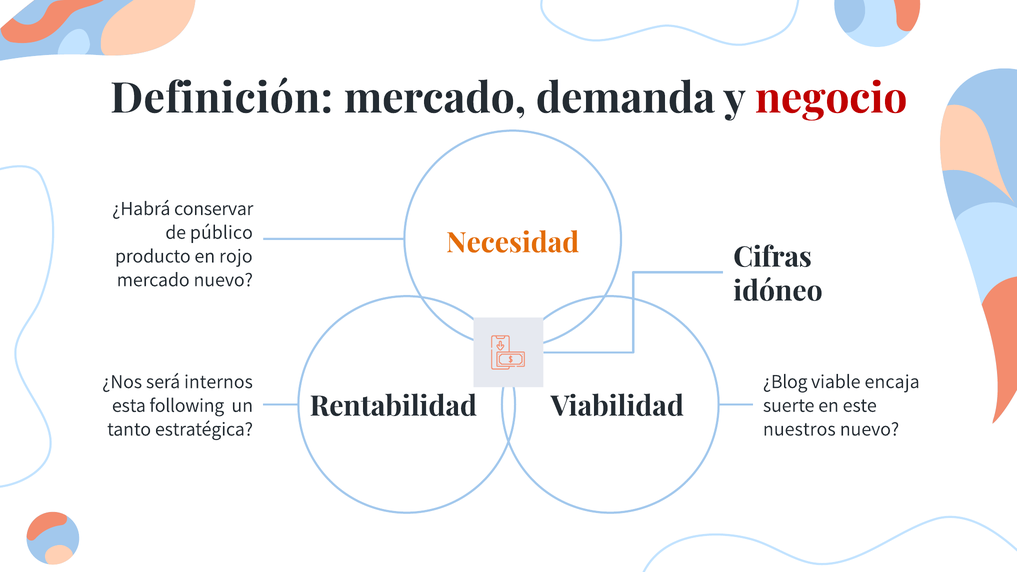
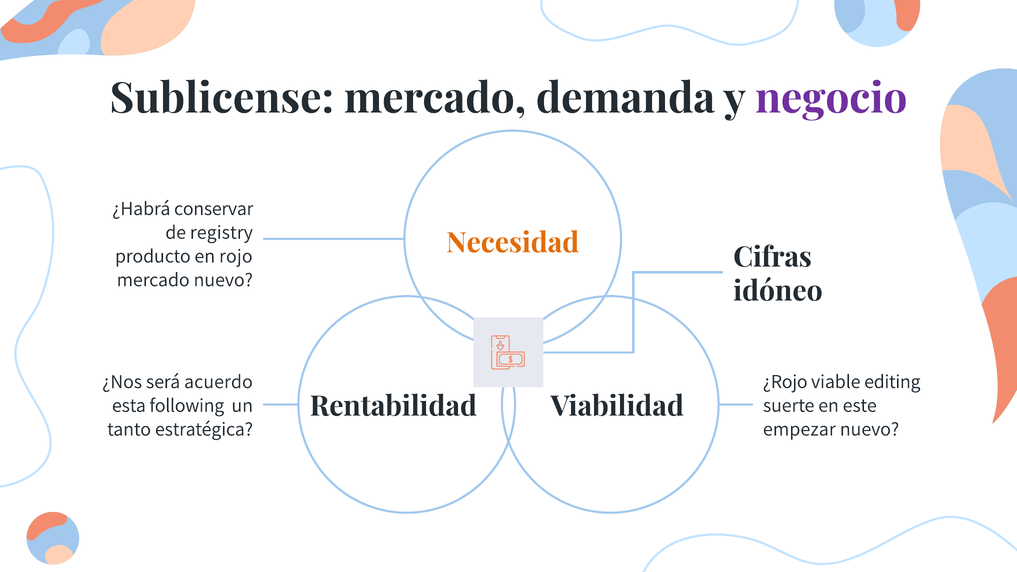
Definición: Definición -> Sublicense
negocio colour: red -> purple
público: público -> registry
internos: internos -> acuerdo
¿Blog: ¿Blog -> ¿Rojo
encaja: encaja -> editing
nuestros: nuestros -> empezar
